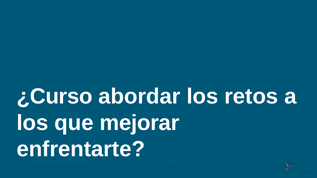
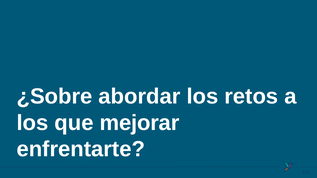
¿Curso: ¿Curso -> ¿Sobre
